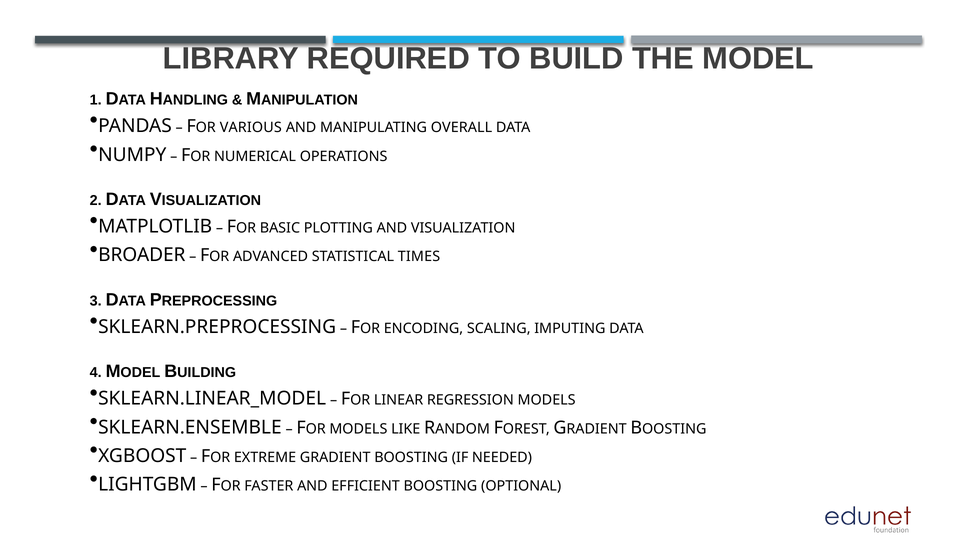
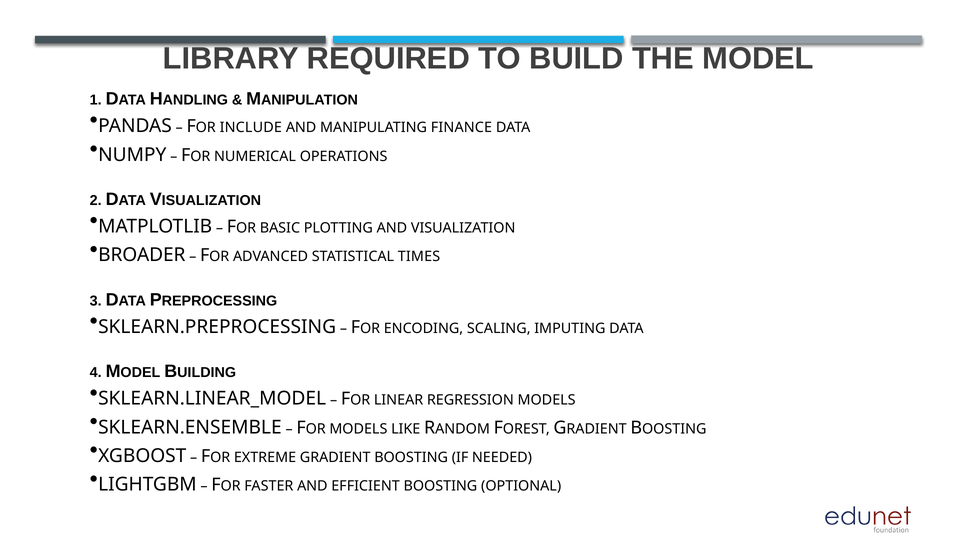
VARIOUS: VARIOUS -> INCLUDE
OVERALL: OVERALL -> FINANCE
